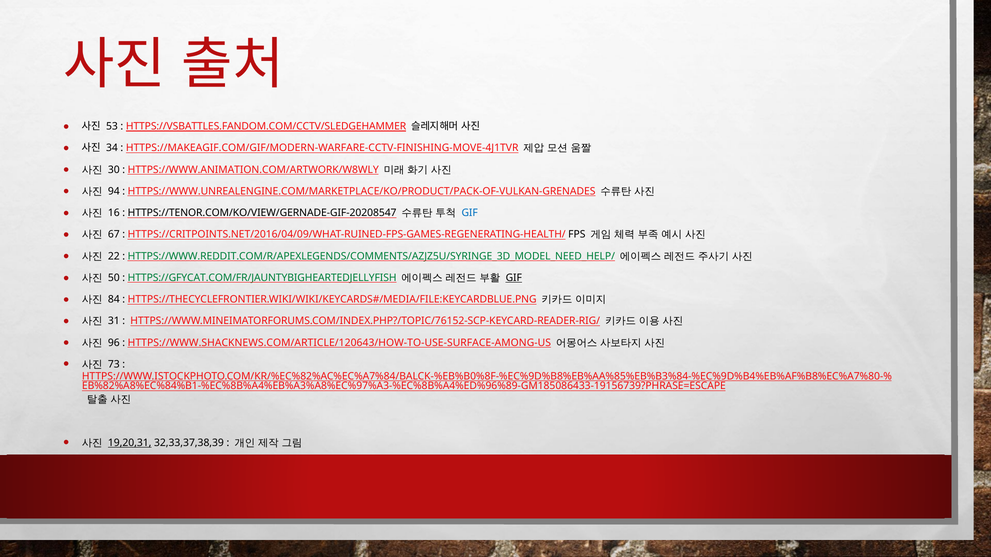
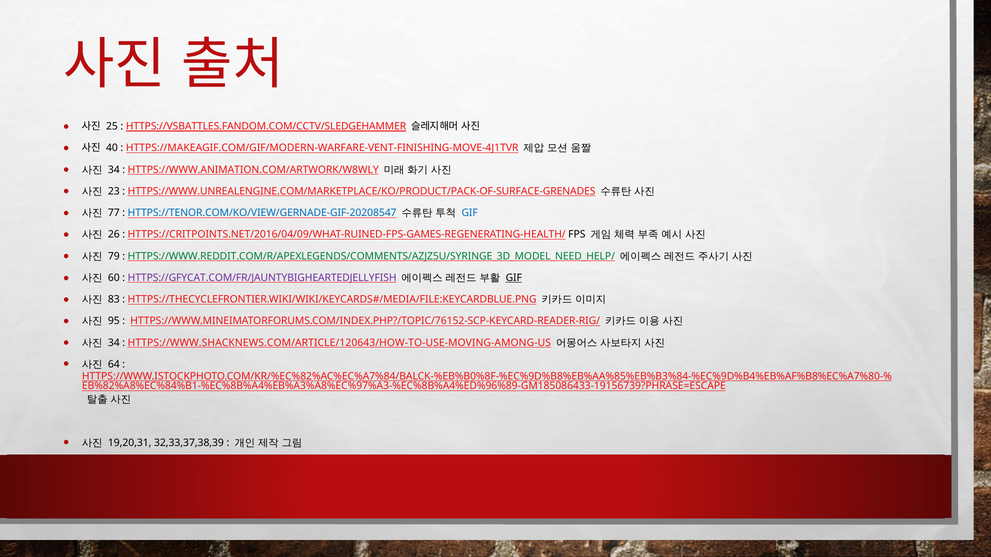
53: 53 -> 25
34: 34 -> 40
HTTPS://MAKEAGIF.COM/GIF/MODERN-WARFARE-CCTV-FINISHING-MOVE-4J1TVR: HTTPS://MAKEAGIF.COM/GIF/MODERN-WARFARE-CCTV-FINISHING-MOVE-4J1TVR -> HTTPS://MAKEAGIF.COM/GIF/MODERN-WARFARE-VENT-FINISHING-MOVE-4J1TVR
30 at (114, 170): 30 -> 34
94: 94 -> 23
HTTPS://WWW.UNREALENGINE.COM/MARKETPLACE/KO/PRODUCT/PACK-OF-VULKAN-GRENADES: HTTPS://WWW.UNREALENGINE.COM/MARKETPLACE/KO/PRODUCT/PACK-OF-VULKAN-GRENADES -> HTTPS://WWW.UNREALENGINE.COM/MARKETPLACE/KO/PRODUCT/PACK-OF-SURFACE-GRENADES
16: 16 -> 77
HTTPS://TENOR.COM/KO/VIEW/GERNADE-GIF-20208547 colour: black -> blue
67: 67 -> 26
22: 22 -> 79
50: 50 -> 60
HTTPS://GFYCAT.COM/FR/JAUNTYBIGHEARTEDJELLYFISH colour: green -> purple
84: 84 -> 83
31: 31 -> 95
96 at (114, 343): 96 -> 34
HTTPS://WWW.SHACKNEWS.COM/ARTICLE/120643/HOW-TO-USE-SURFACE-AMONG-US: HTTPS://WWW.SHACKNEWS.COM/ARTICLE/120643/HOW-TO-USE-SURFACE-AMONG-US -> HTTPS://WWW.SHACKNEWS.COM/ARTICLE/120643/HOW-TO-USE-MOVING-AMONG-US
73: 73 -> 64
19,20,31 underline: present -> none
